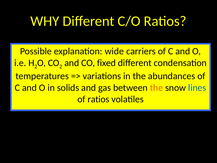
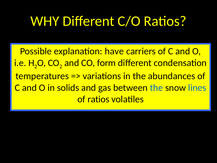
wide: wide -> have
fixed: fixed -> form
the at (156, 88) colour: orange -> blue
